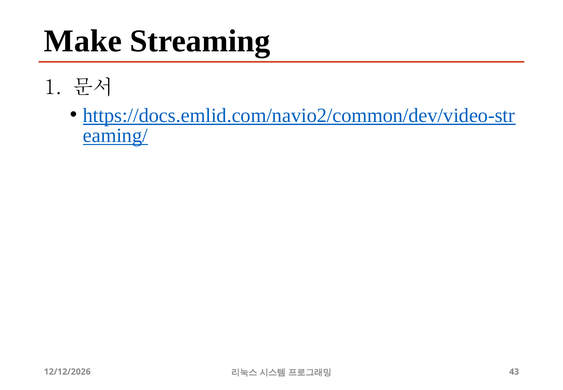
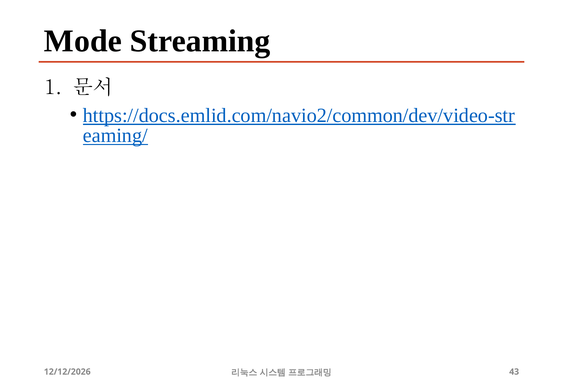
Make: Make -> Mode
